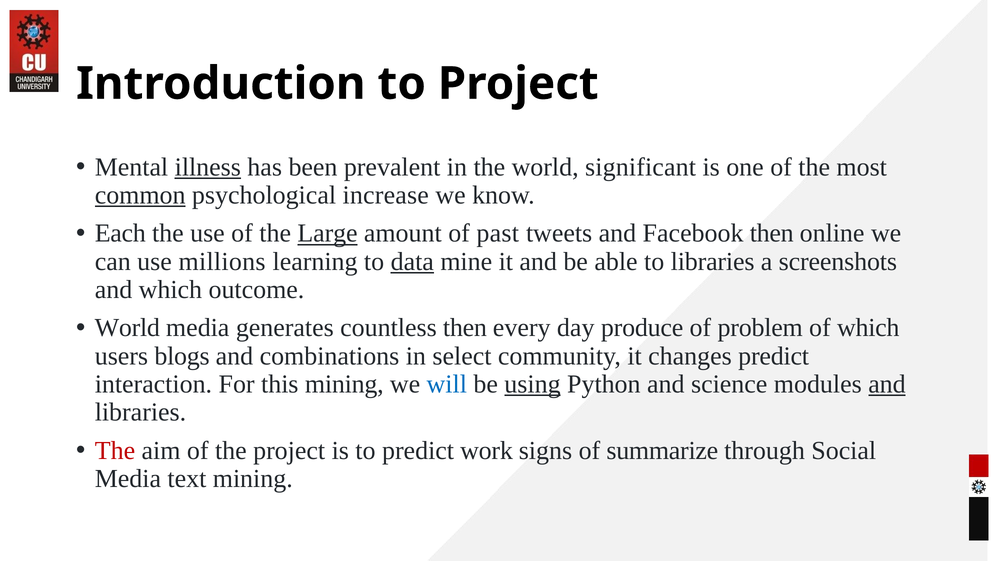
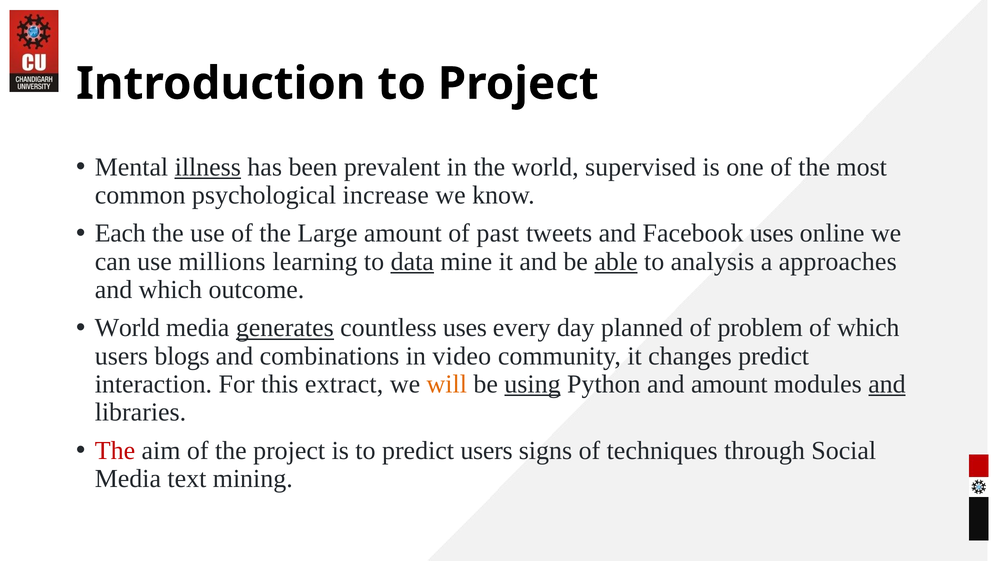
significant: significant -> supervised
common underline: present -> none
Large underline: present -> none
Facebook then: then -> uses
able underline: none -> present
to libraries: libraries -> analysis
screenshots: screenshots -> approaches
generates underline: none -> present
countless then: then -> uses
produce: produce -> planned
select: select -> video
this mining: mining -> extract
will colour: blue -> orange
and science: science -> amount
predict work: work -> users
summarize: summarize -> techniques
